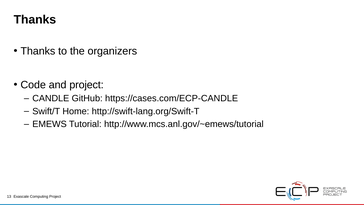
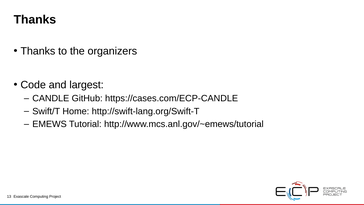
and project: project -> largest
